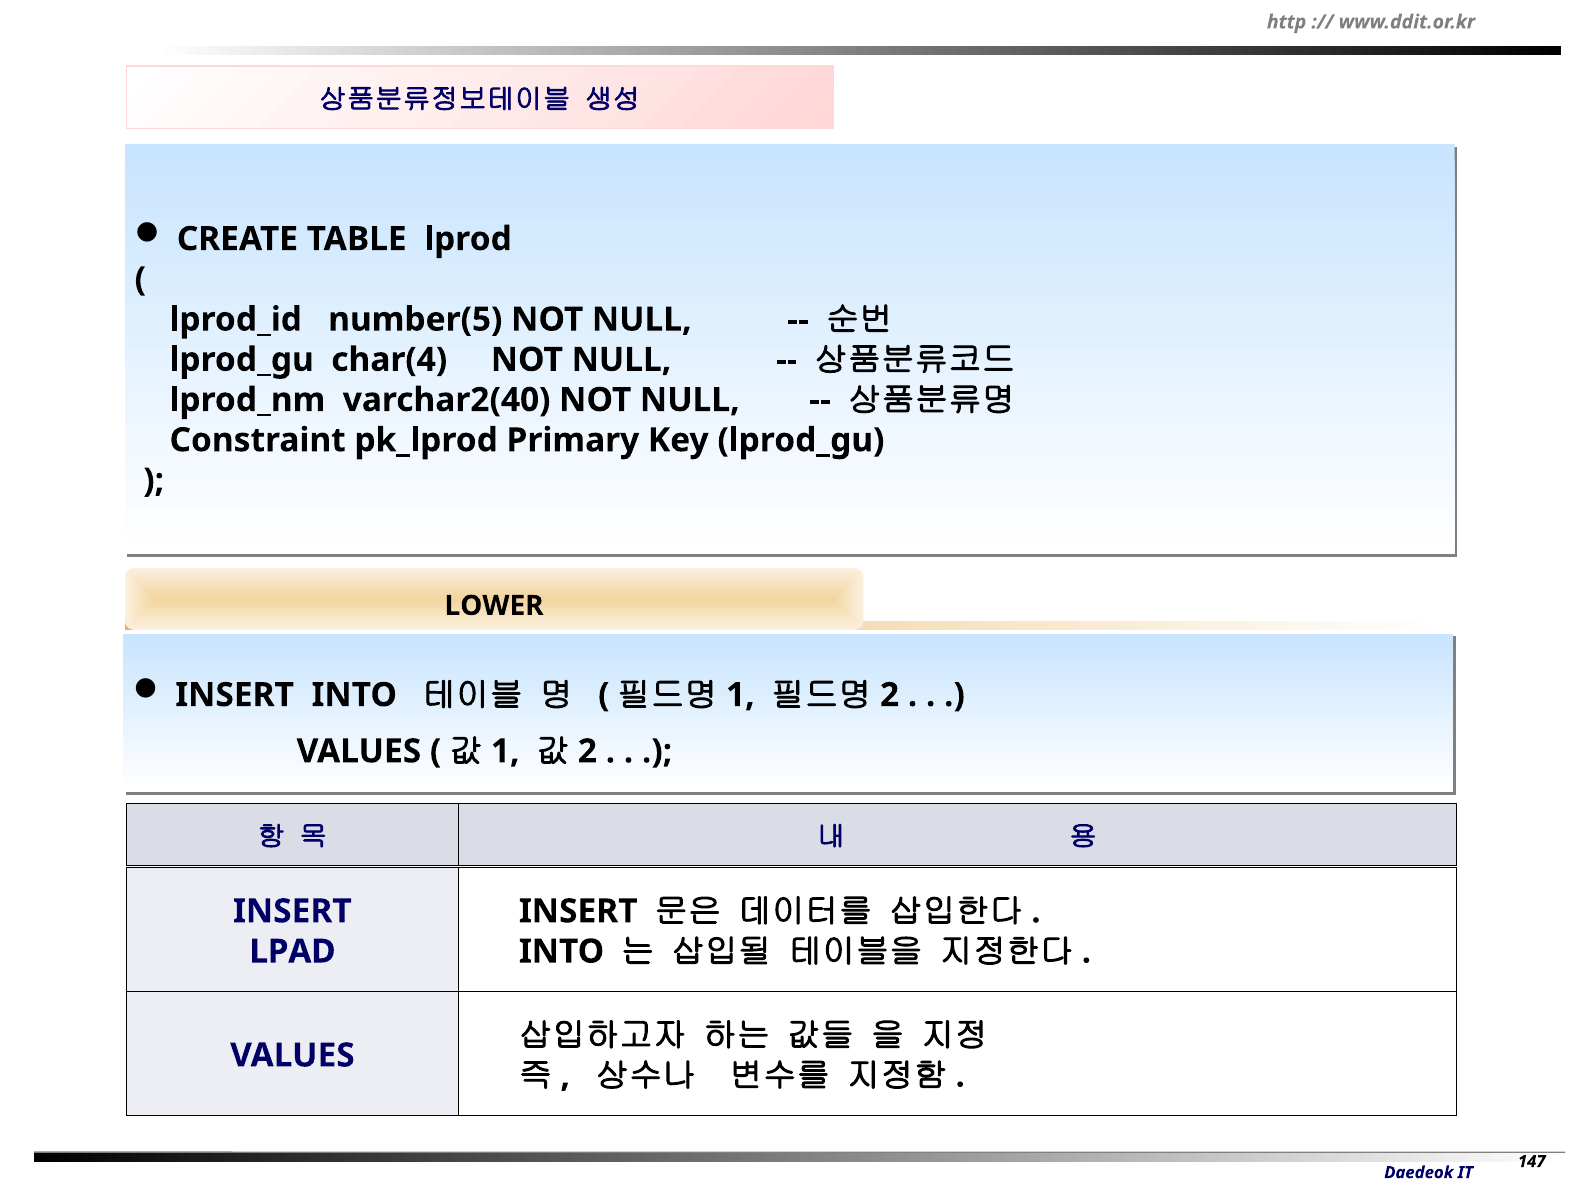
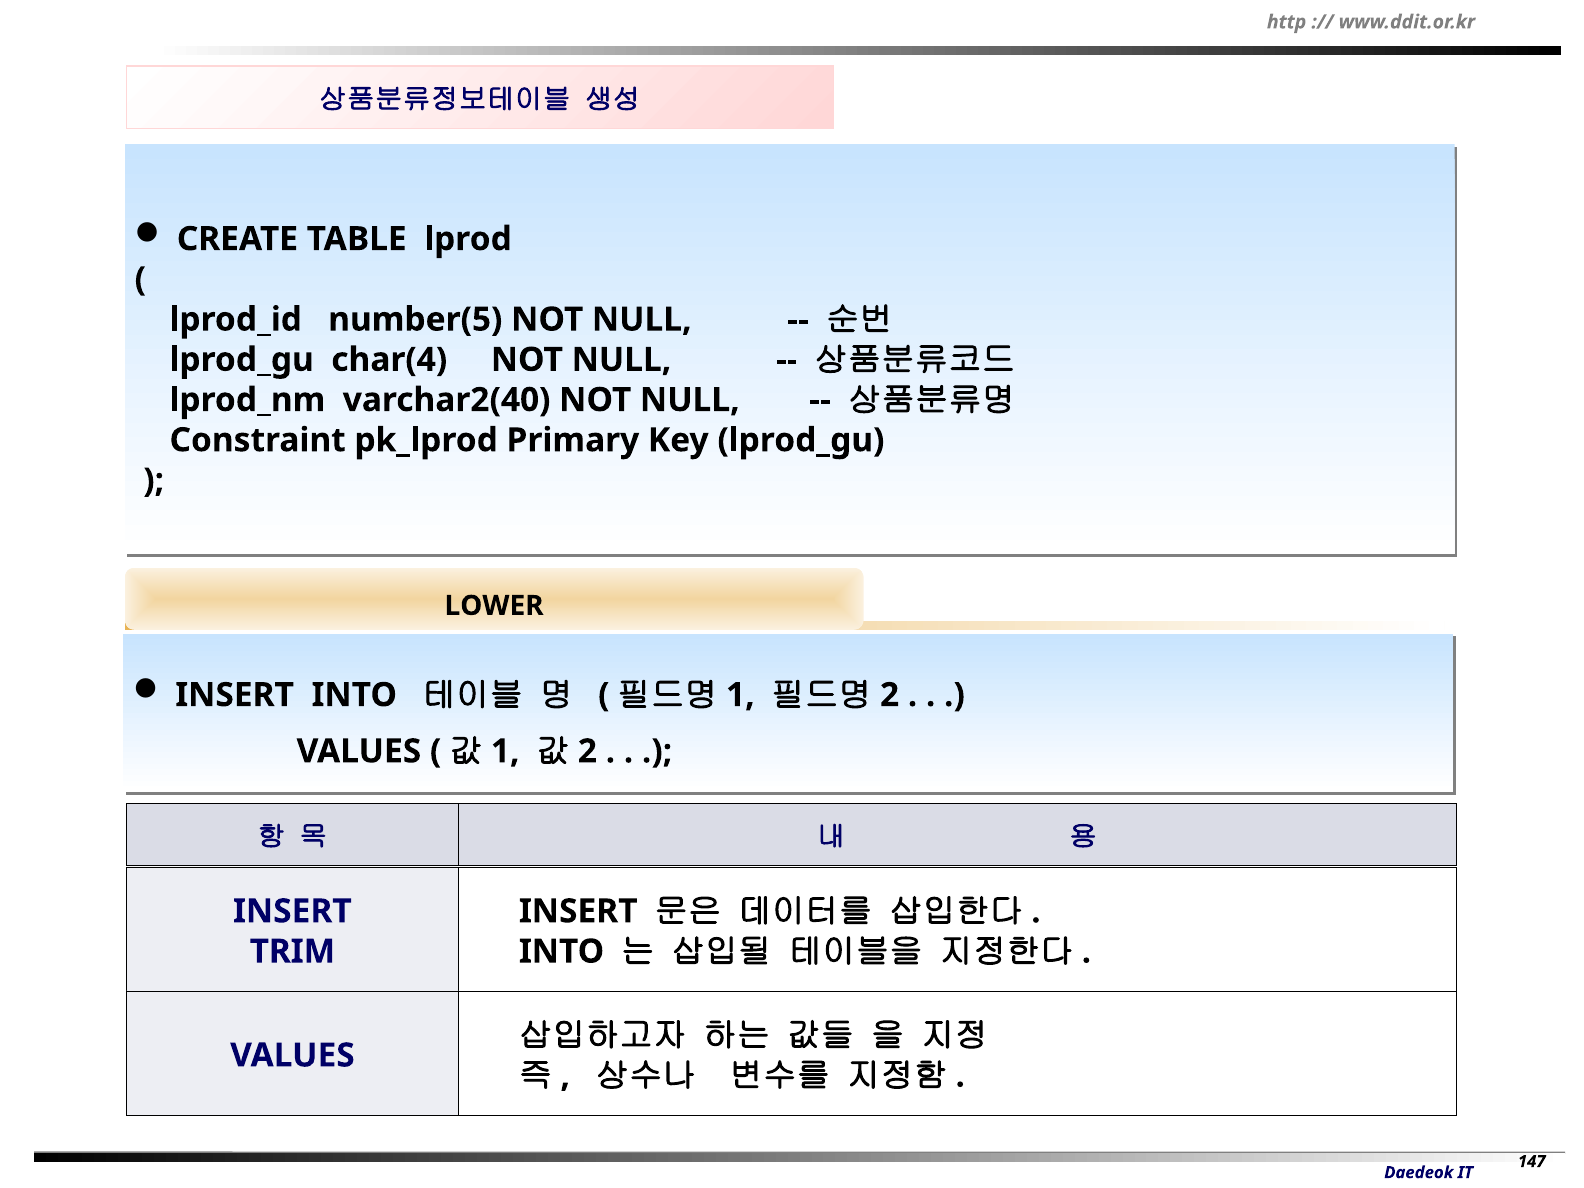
LPAD: LPAD -> TRIM
